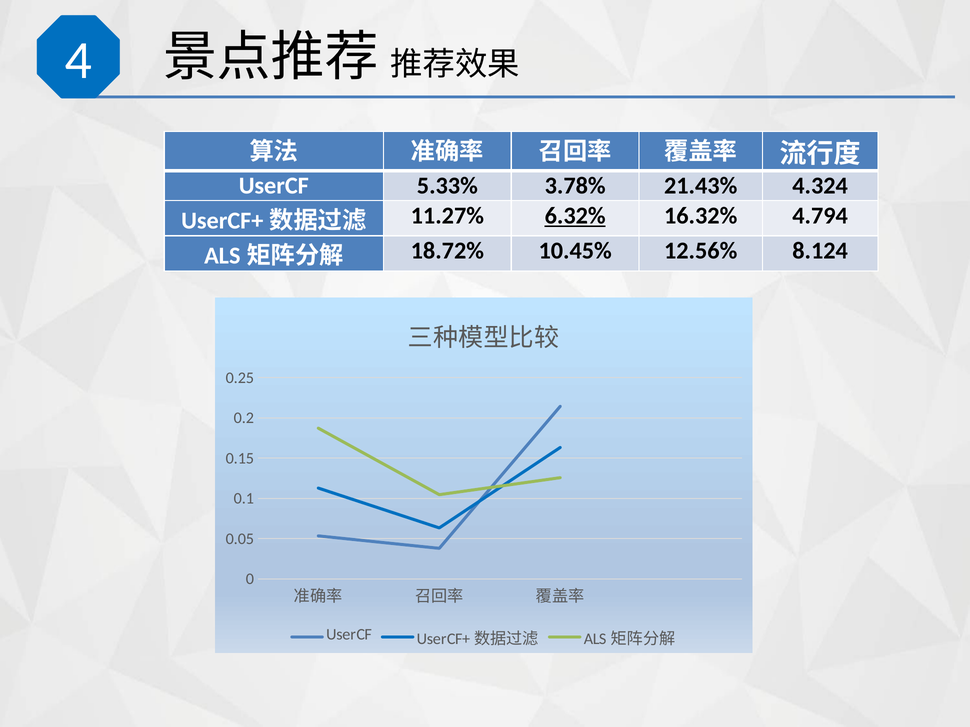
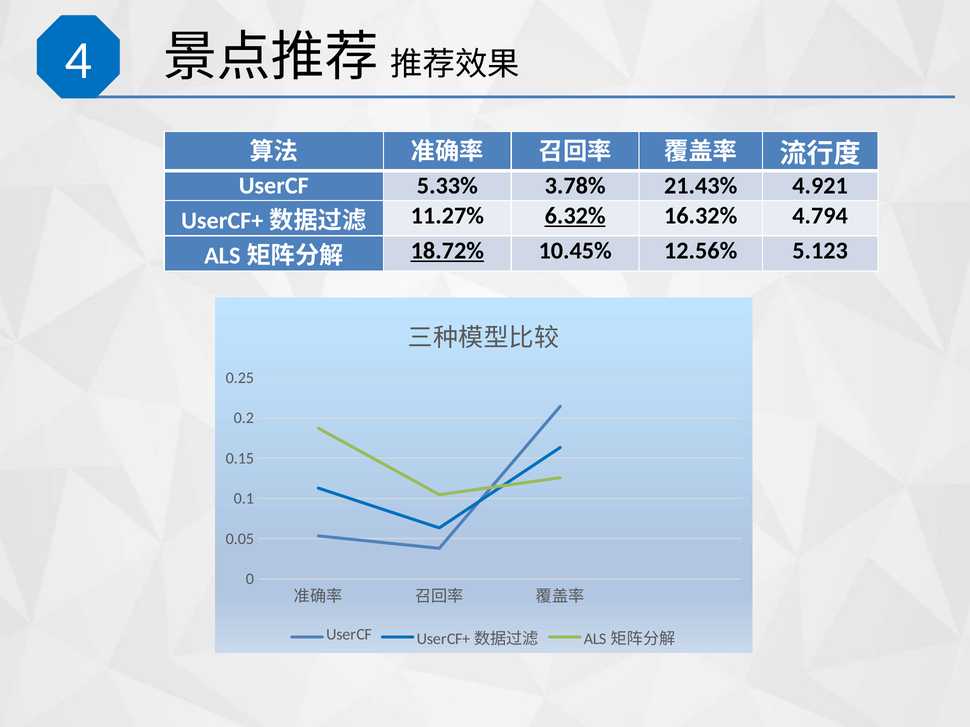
4.324: 4.324 -> 4.921
18.72% underline: none -> present
8.124: 8.124 -> 5.123
